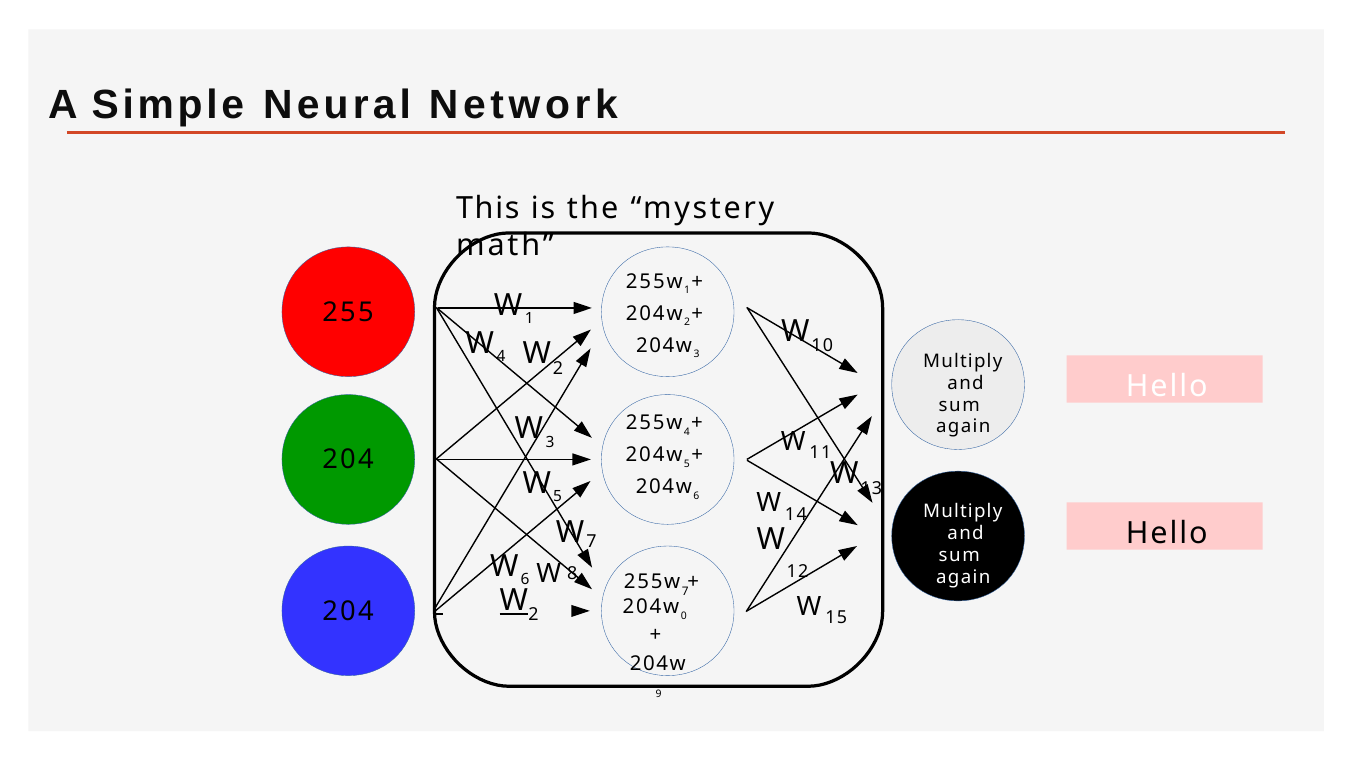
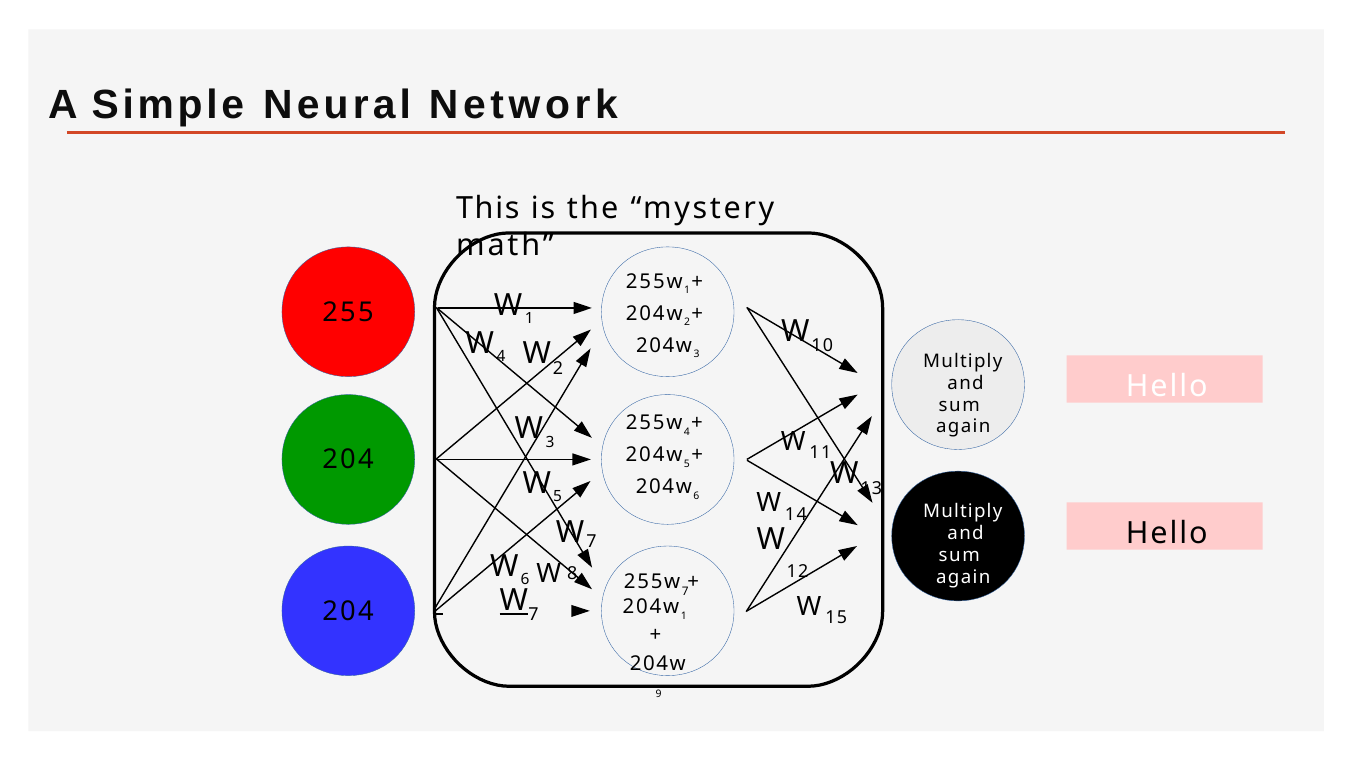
2 at (534, 615): 2 -> 7
0 at (684, 616): 0 -> 1
